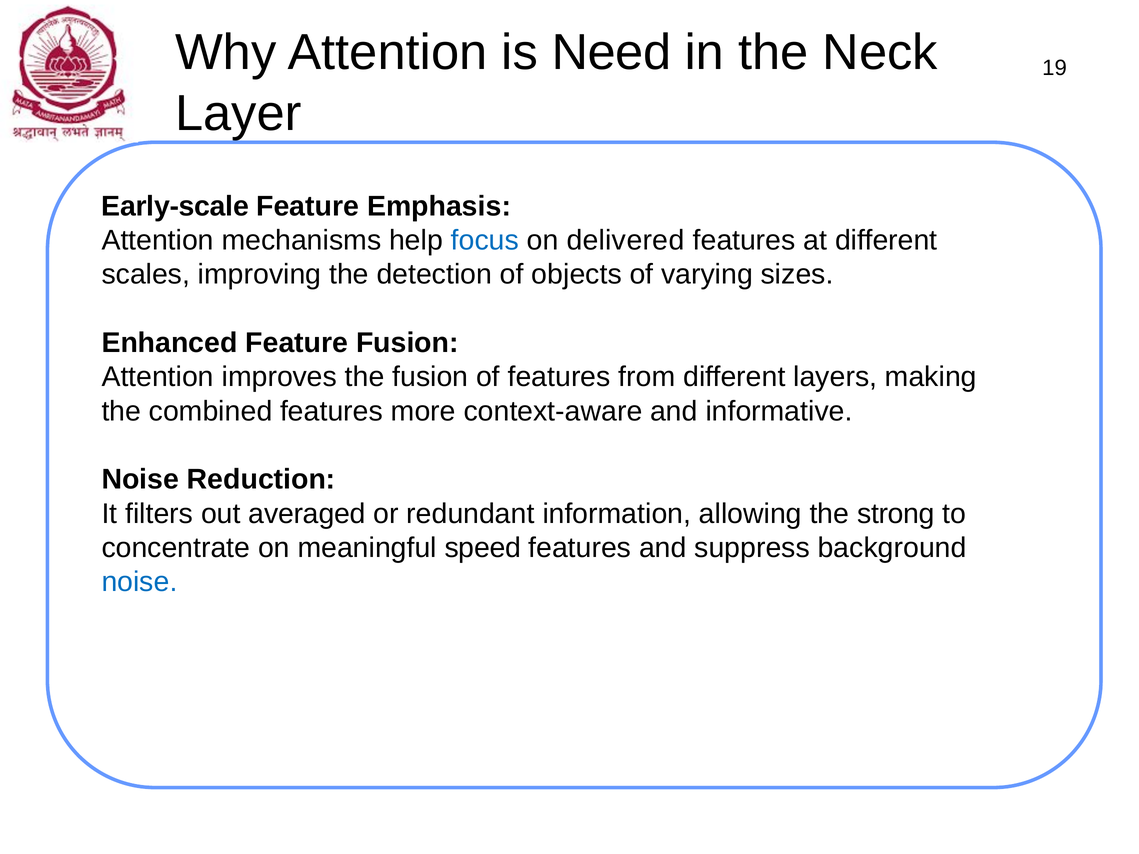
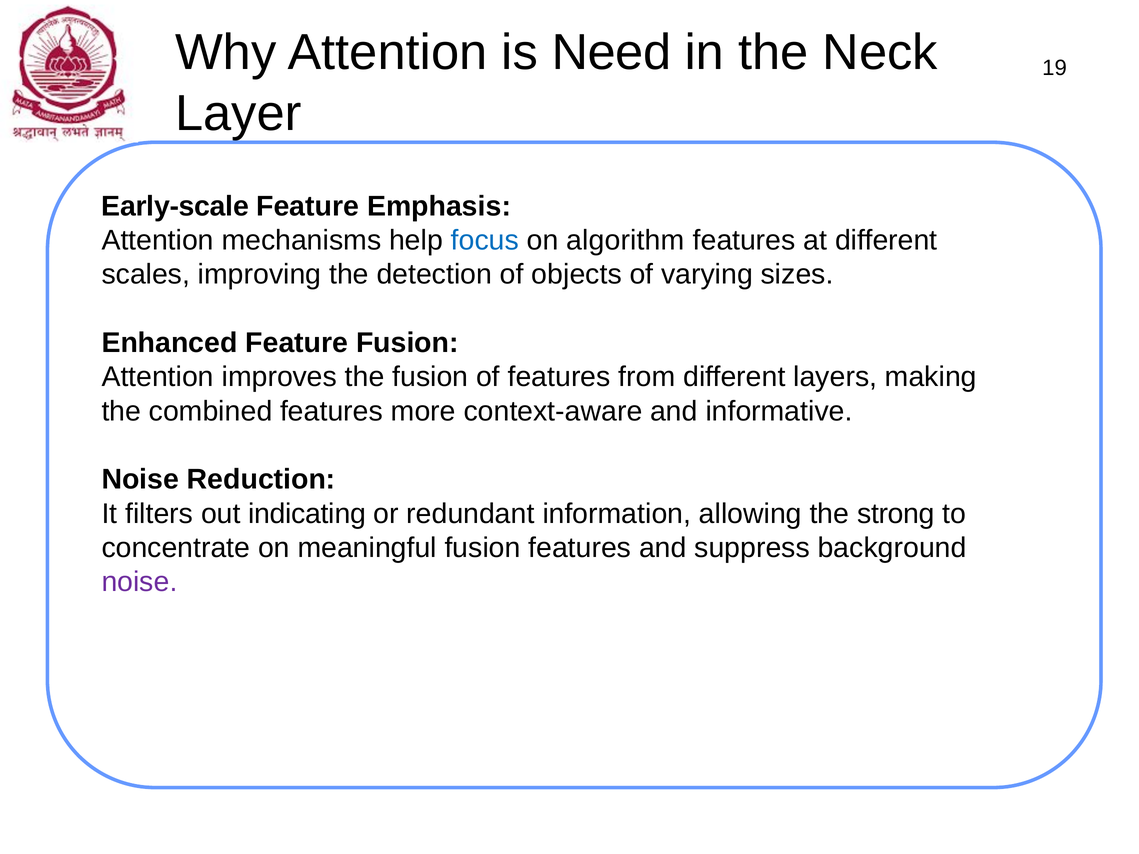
delivered: delivered -> algorithm
averaged: averaged -> indicating
meaningful speed: speed -> fusion
noise at (139, 582) colour: blue -> purple
